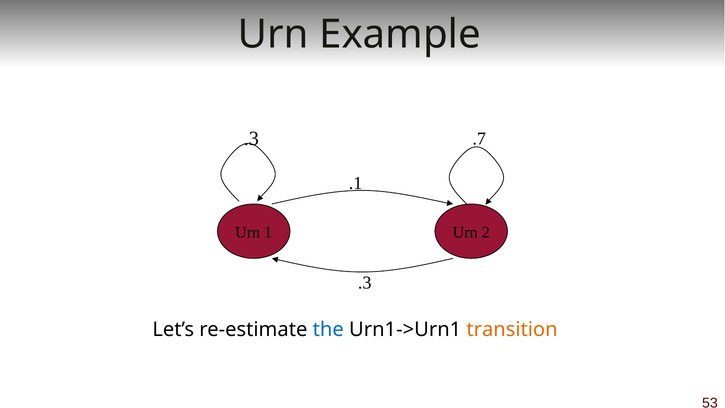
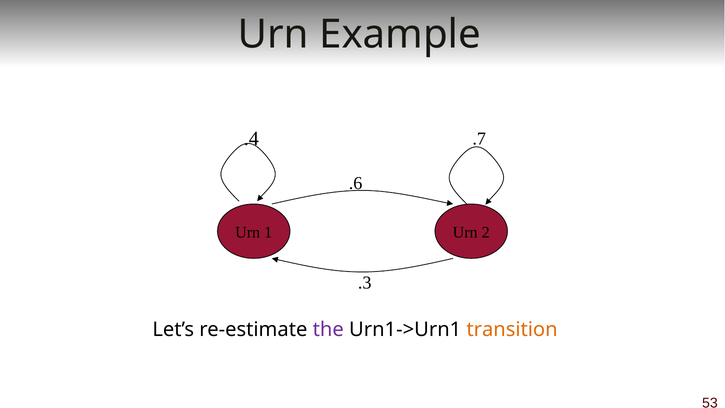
.3 at (251, 139): .3 -> .4
.1: .1 -> .6
the colour: blue -> purple
